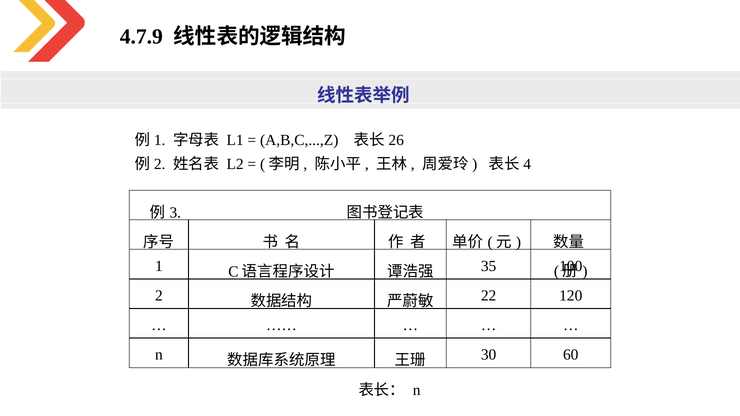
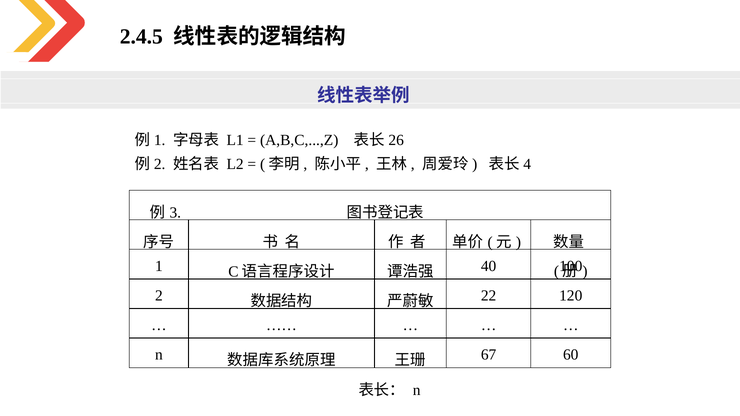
4.7.9: 4.7.9 -> 2.4.5
35: 35 -> 40
30: 30 -> 67
